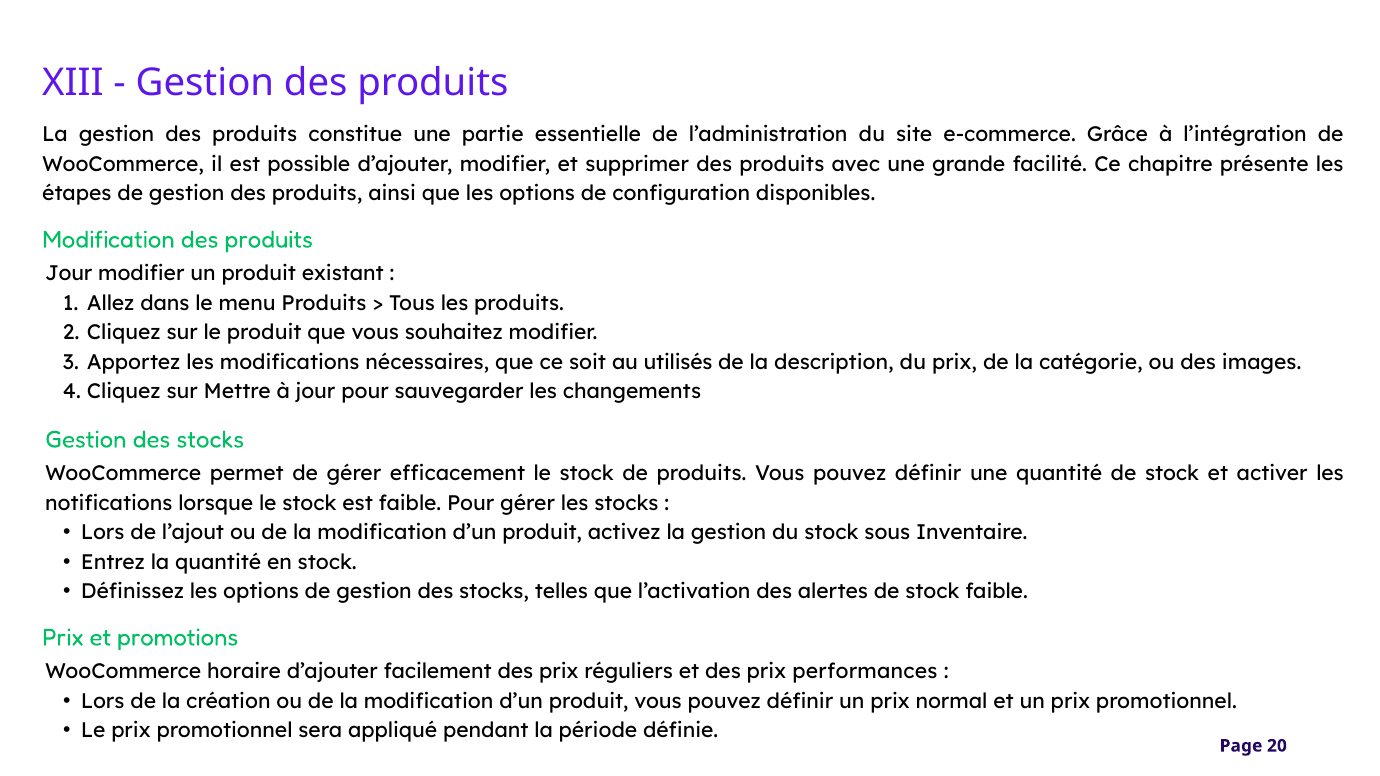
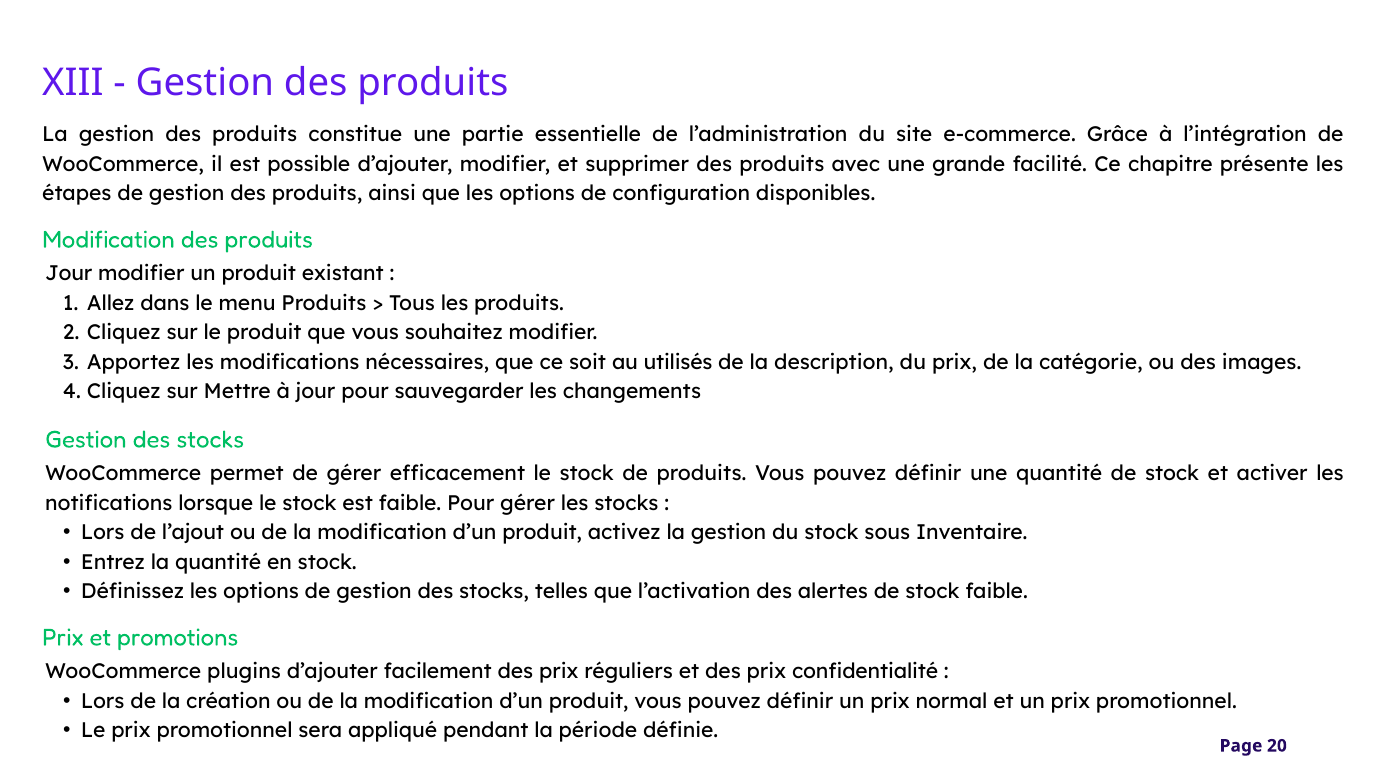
horaire: horaire -> plugins
performances: performances -> confidentialité
